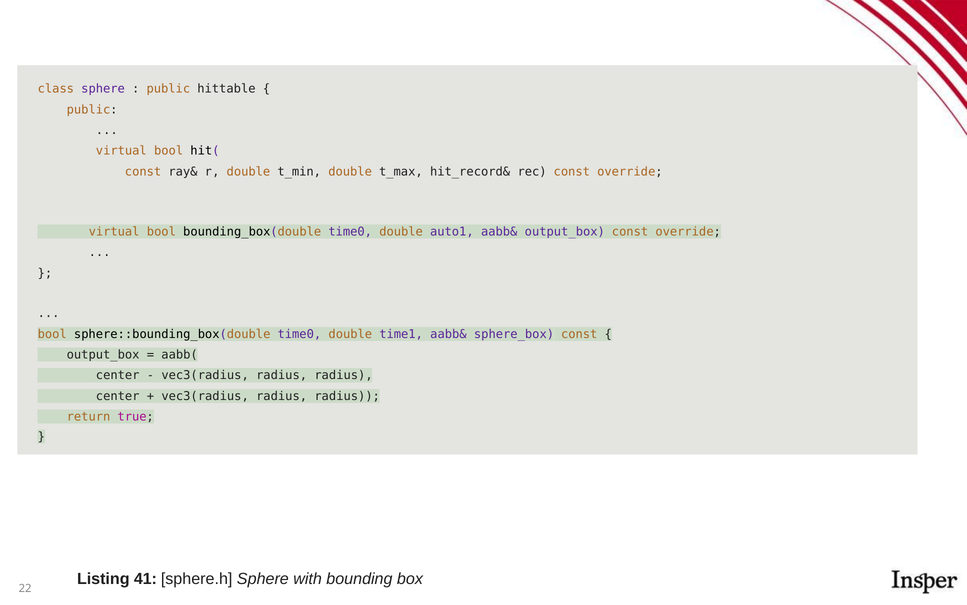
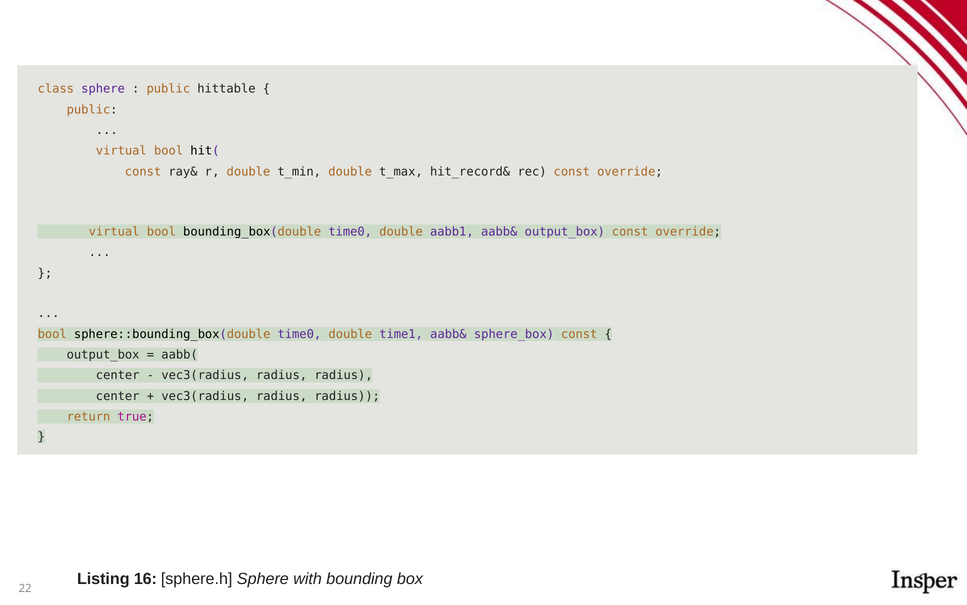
auto1: auto1 -> aabb1
41: 41 -> 16
